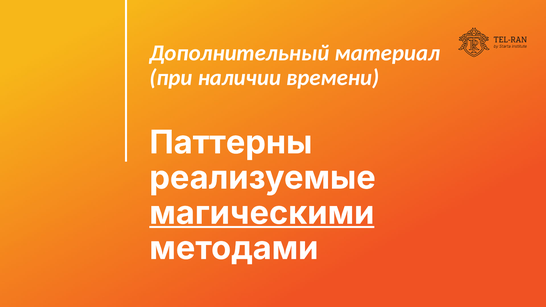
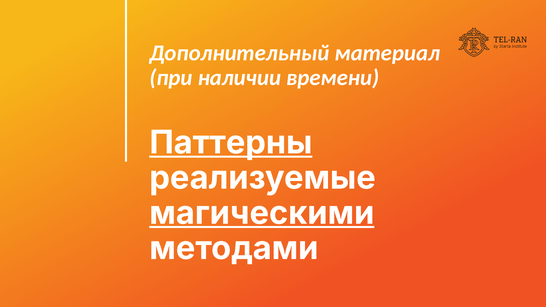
Паттерны underline: none -> present
